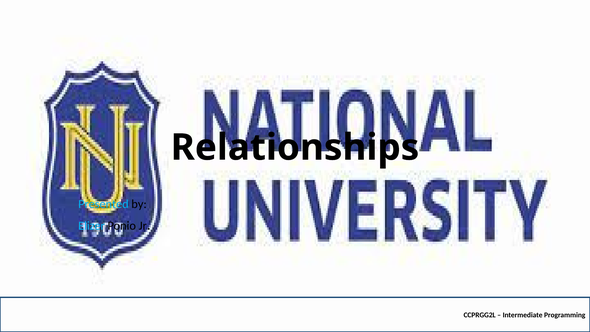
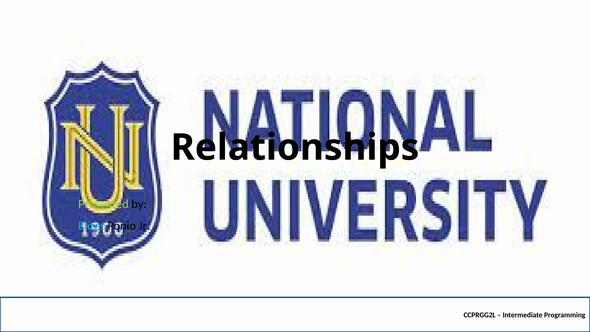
Presented colour: light blue -> light green
